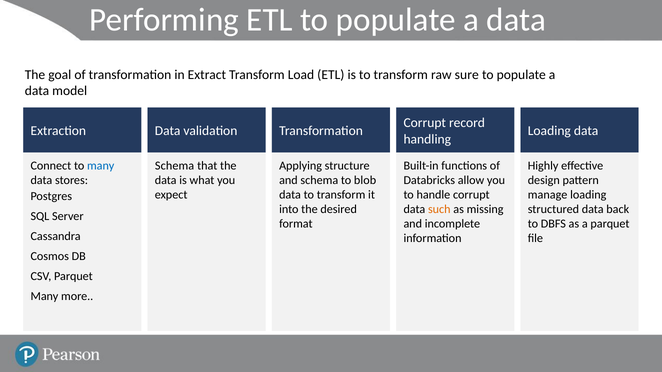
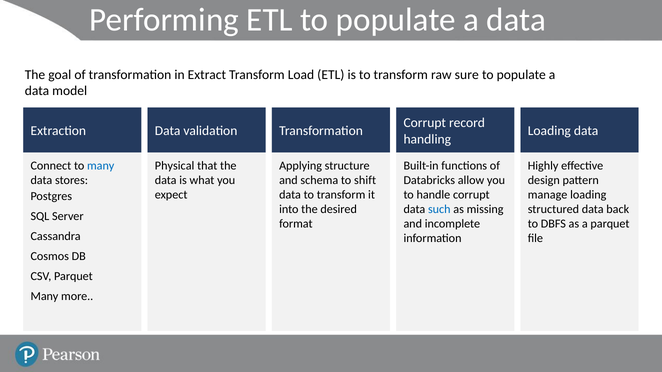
Schema at (175, 166): Schema -> Physical
blob: blob -> shift
such colour: orange -> blue
